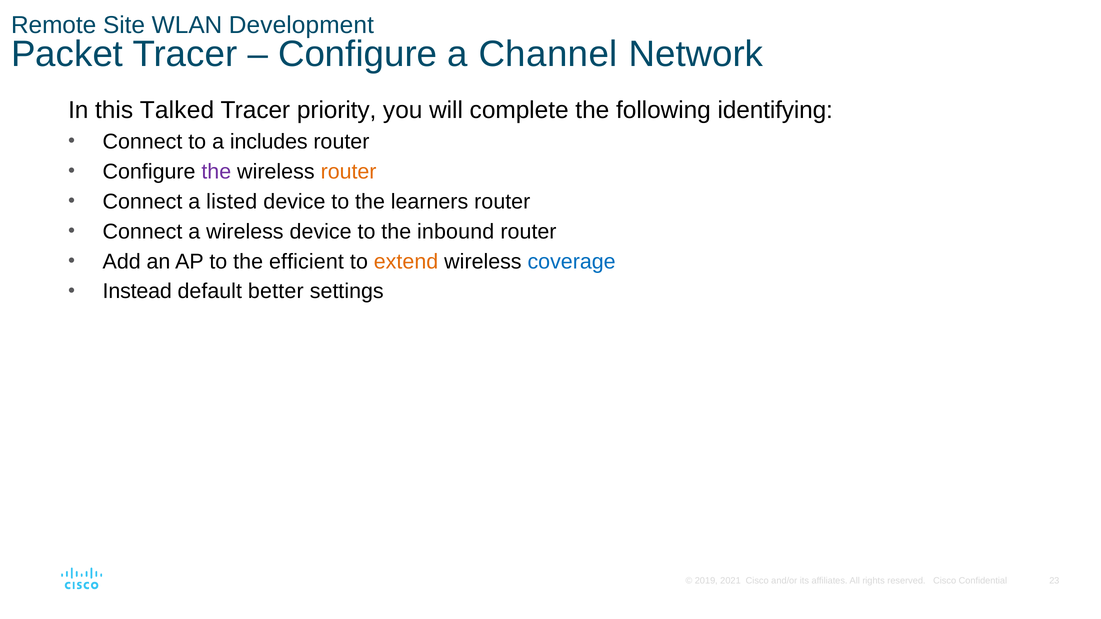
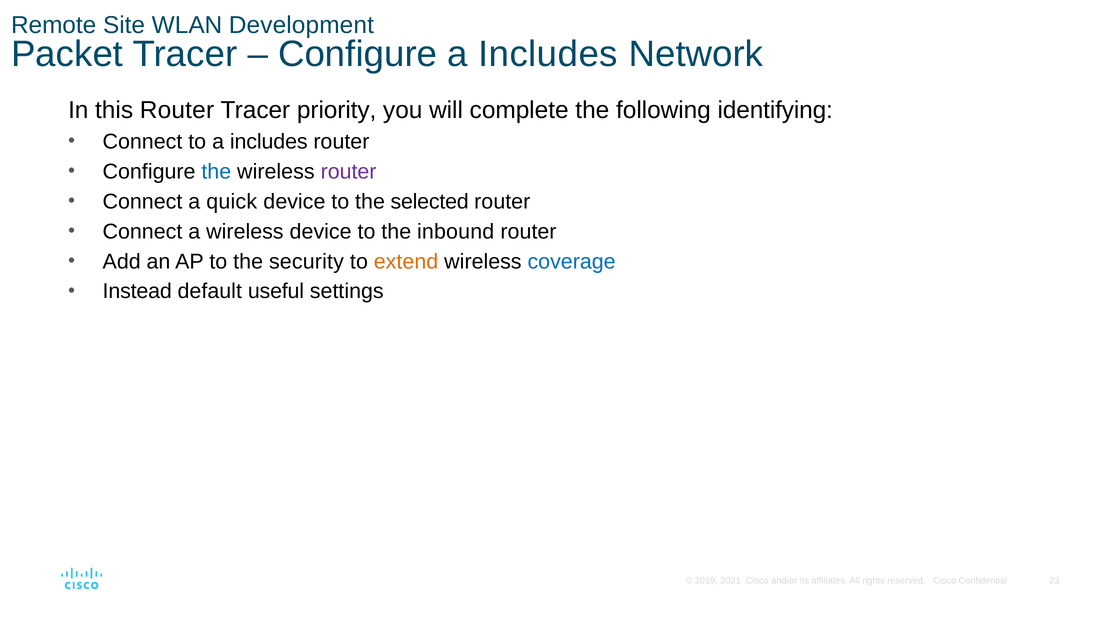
Configure a Channel: Channel -> Includes
this Talked: Talked -> Router
the at (216, 172) colour: purple -> blue
router at (349, 172) colour: orange -> purple
listed: listed -> quick
learners: learners -> selected
efficient: efficient -> security
better: better -> useful
